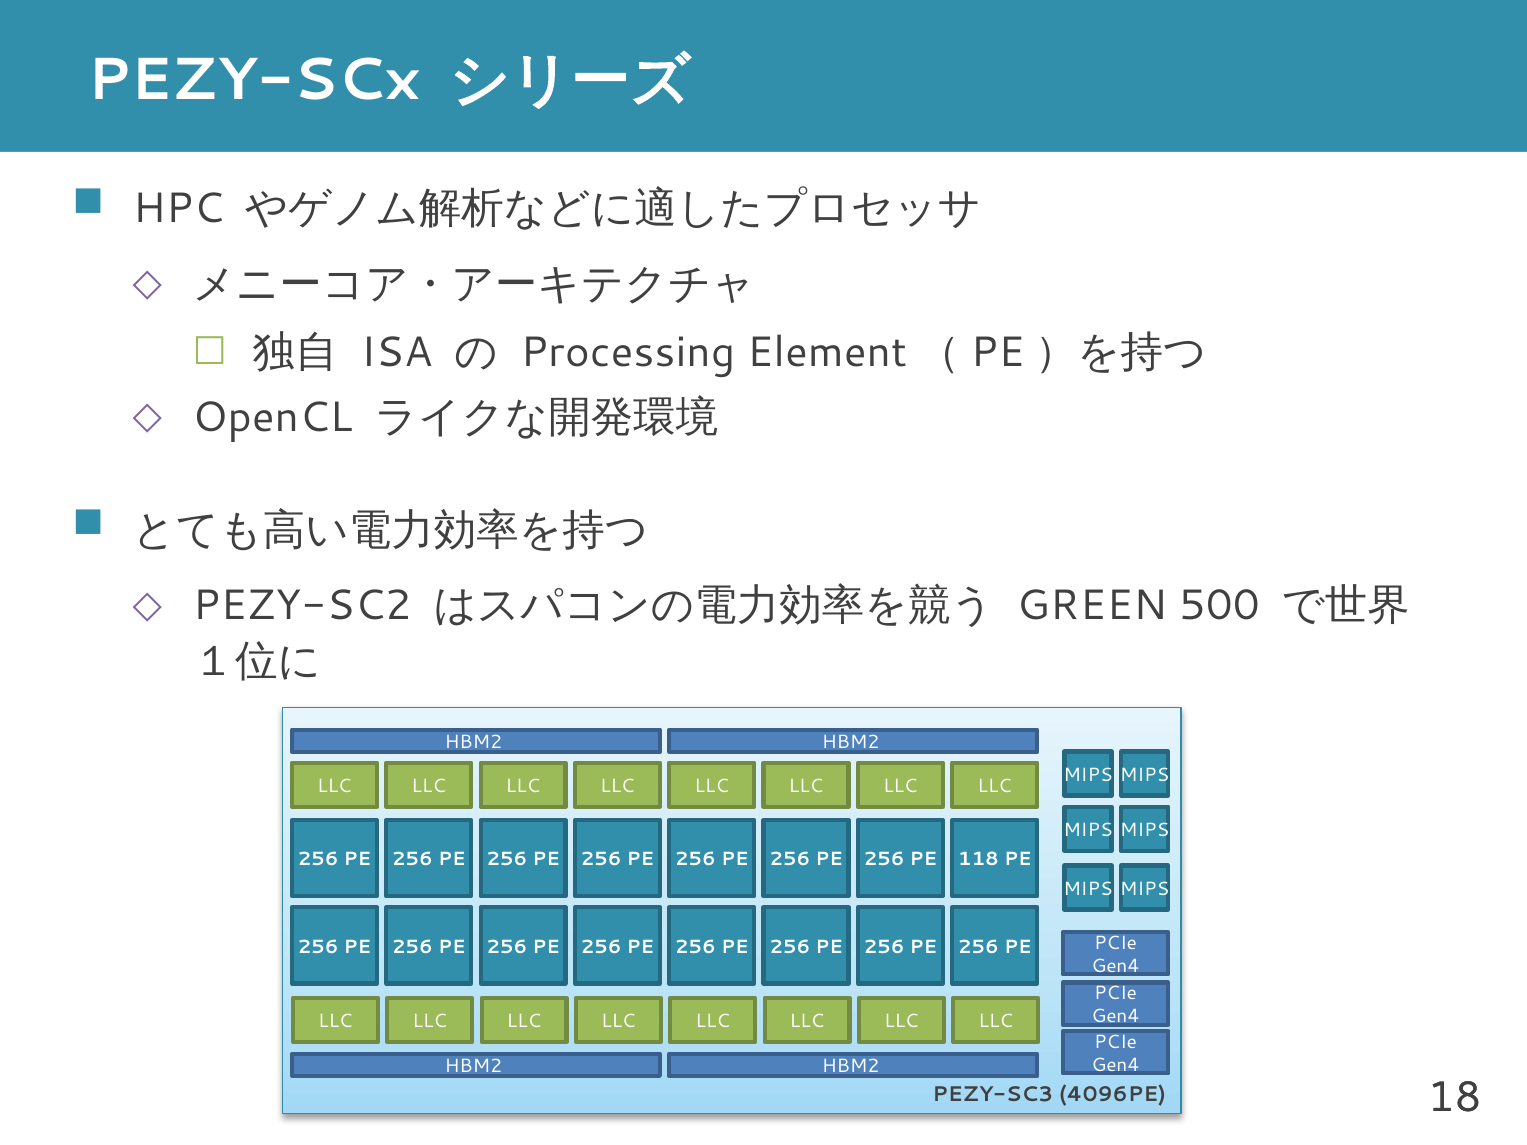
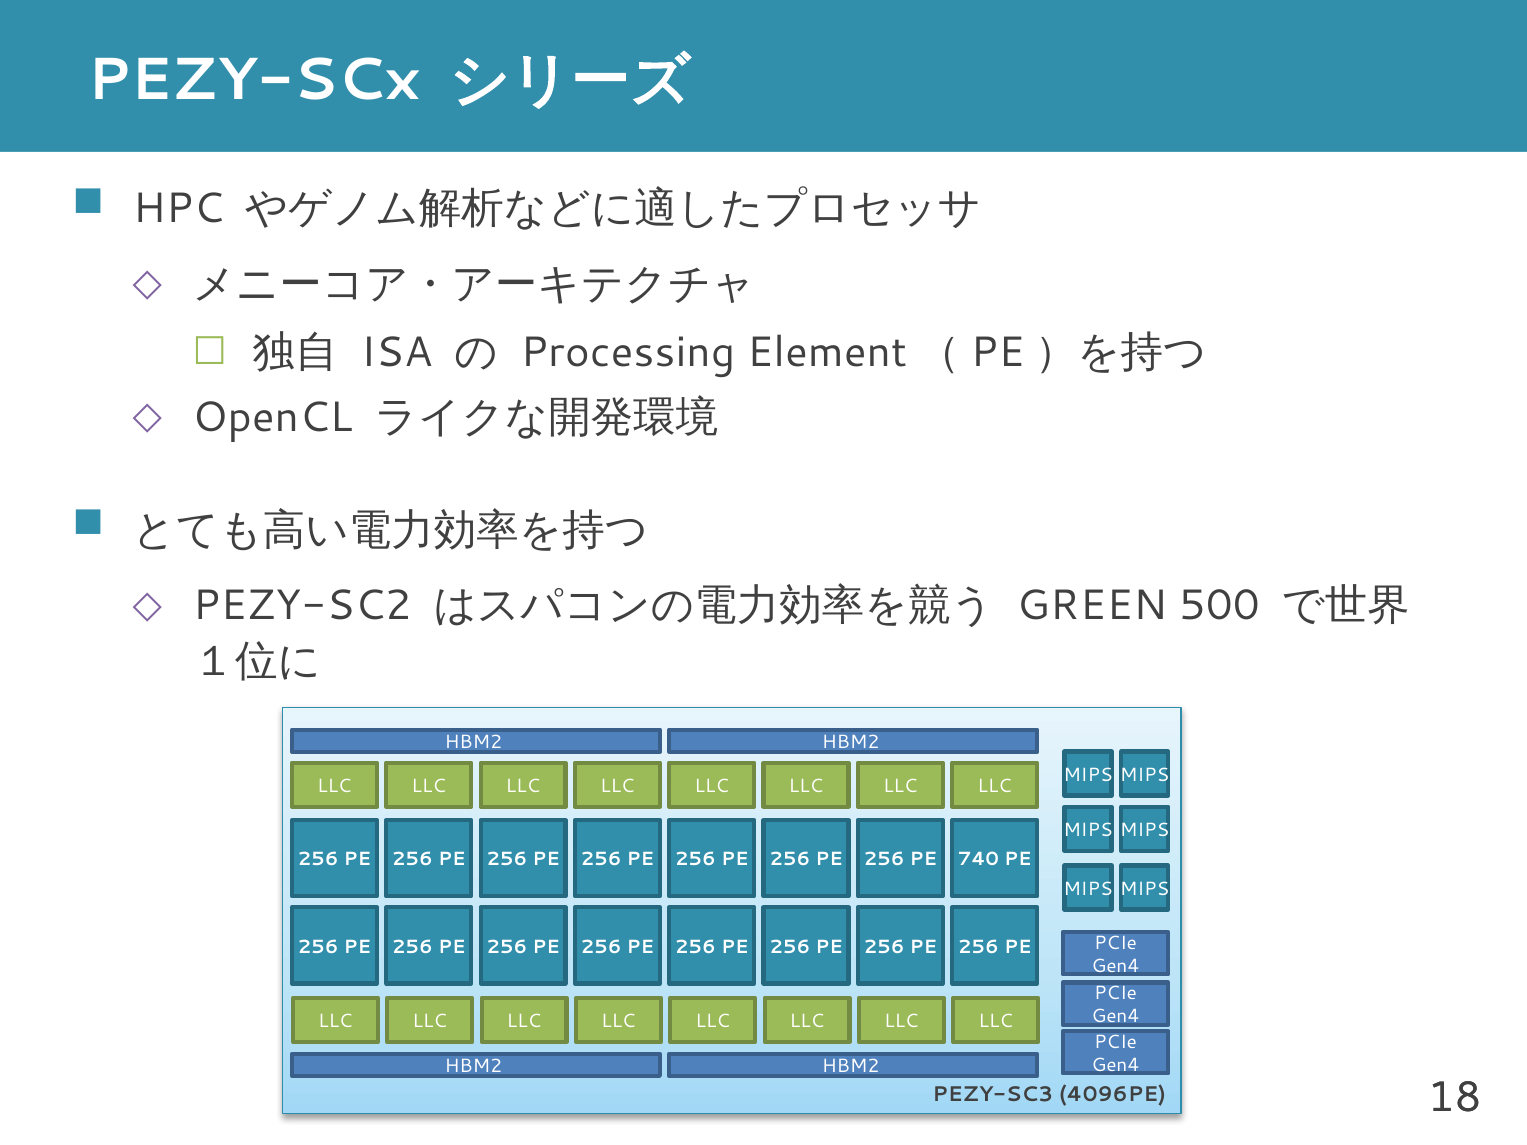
118: 118 -> 740
